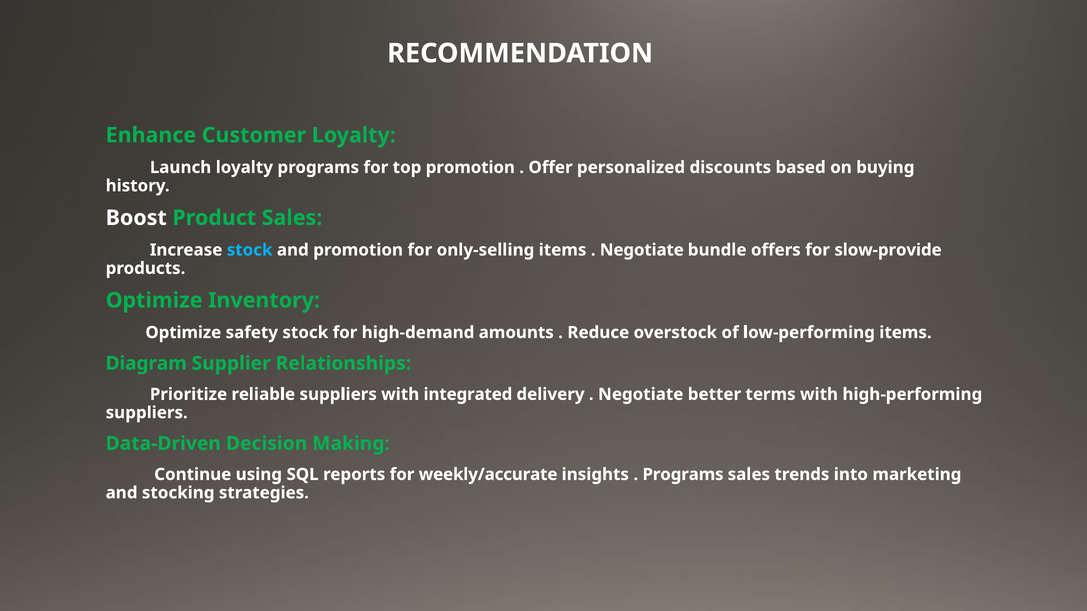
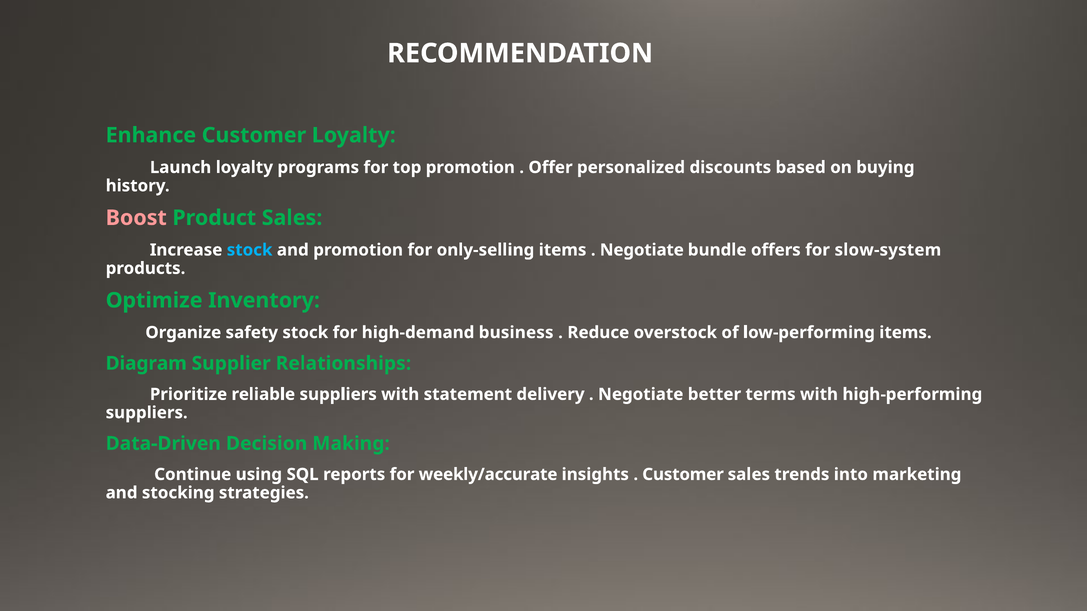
Boost colour: white -> pink
slow-provide: slow-provide -> slow-system
Optimize at (183, 333): Optimize -> Organize
amounts: amounts -> business
integrated: integrated -> statement
Programs at (683, 475): Programs -> Customer
